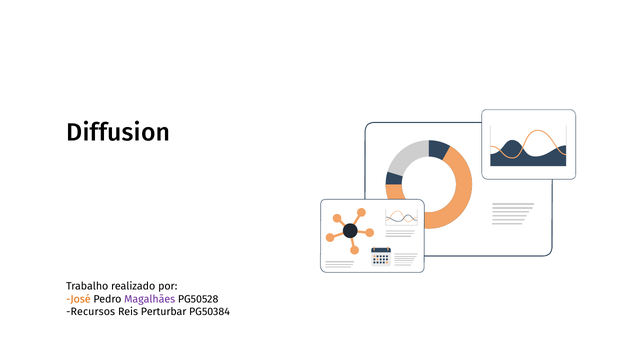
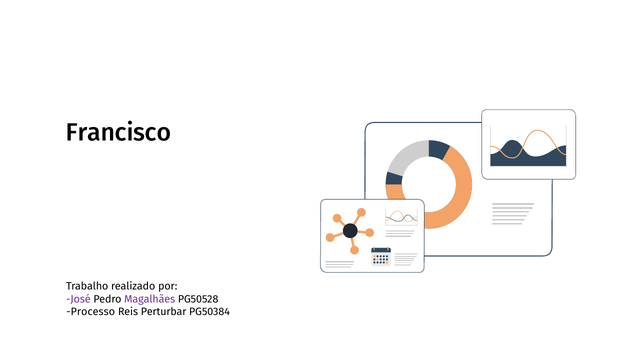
Diffusion: Diffusion -> Francisco
José colour: orange -> purple
Recursos: Recursos -> Processo
